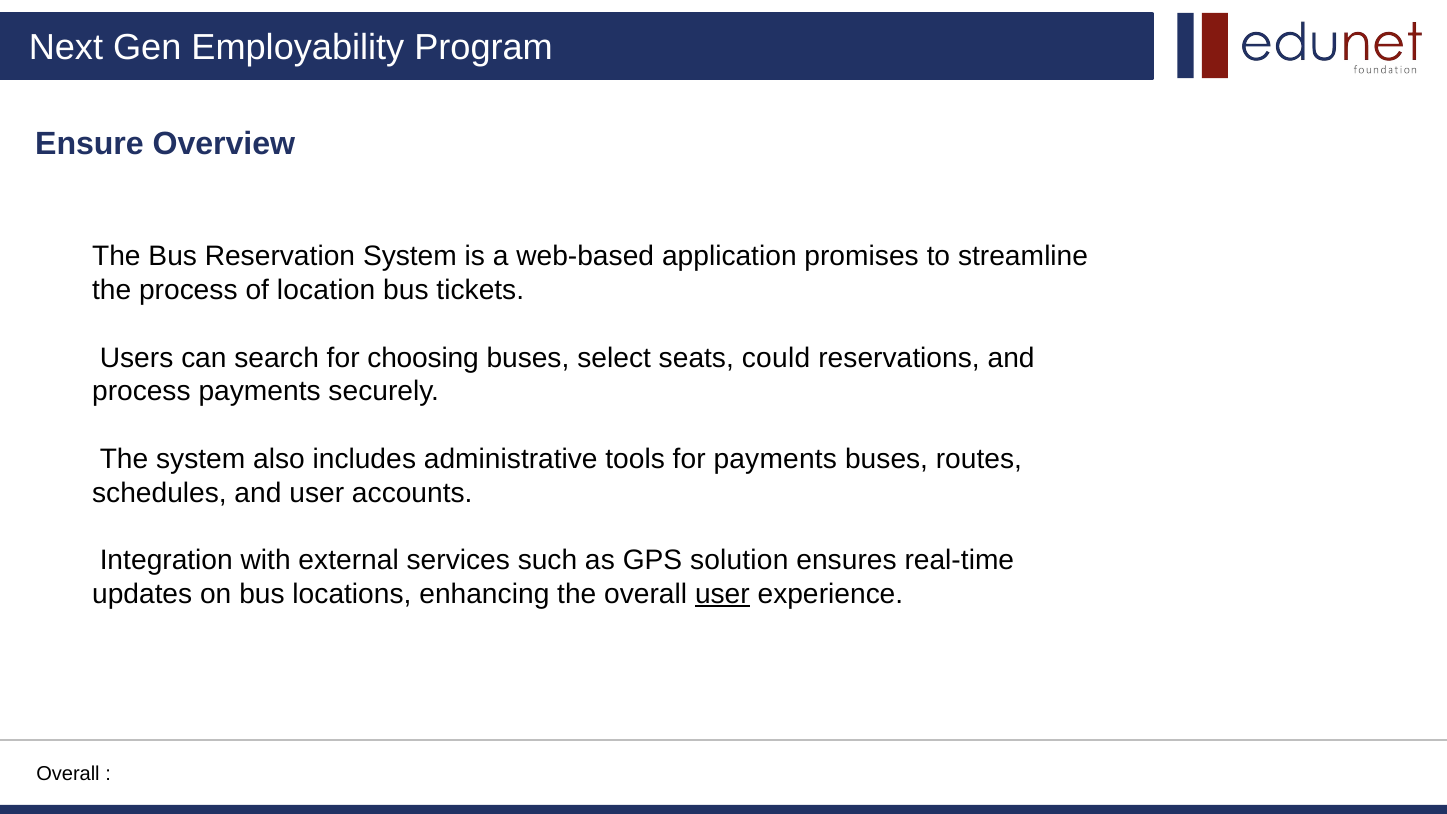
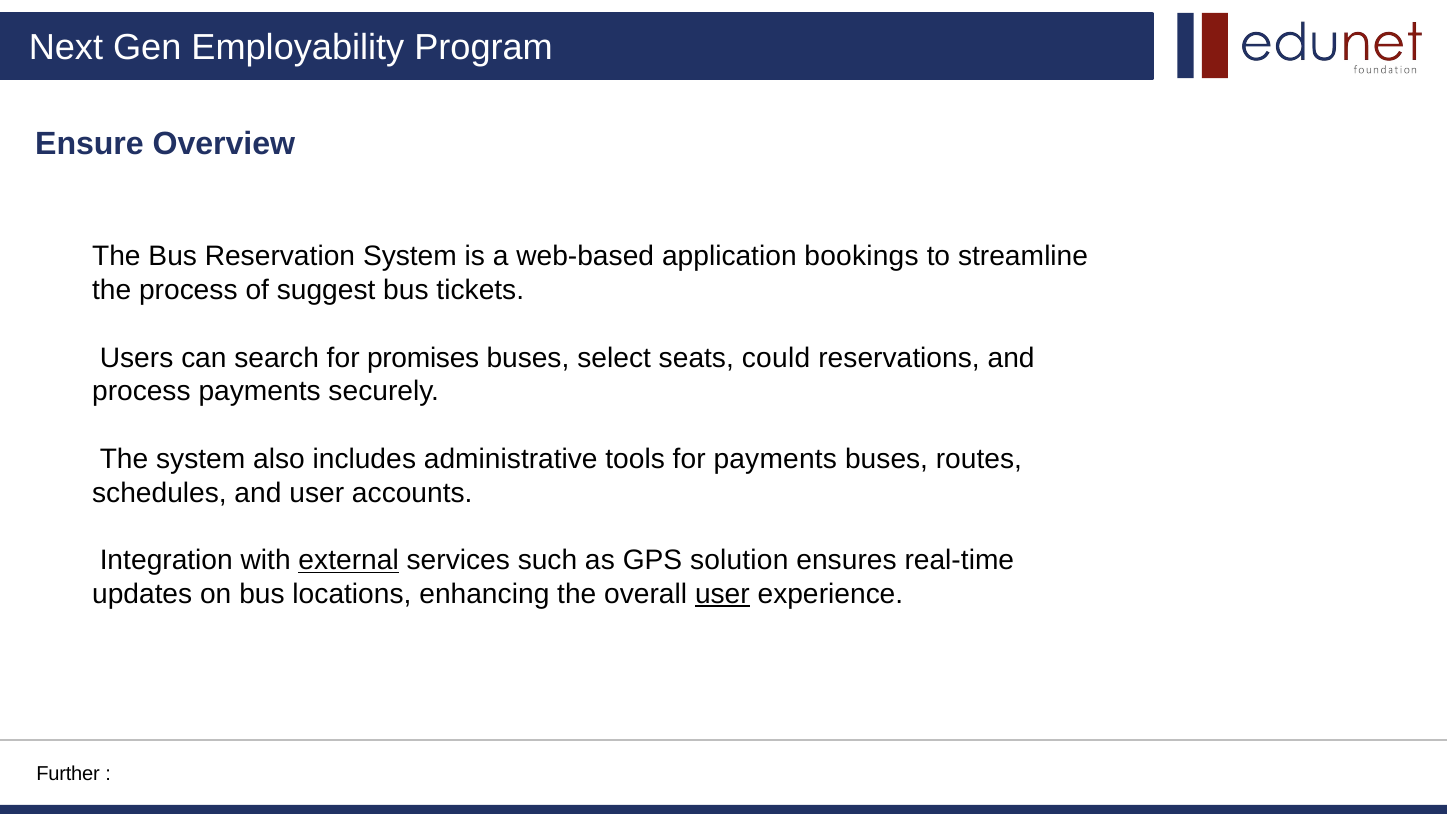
promises: promises -> bookings
location: location -> suggest
choosing: choosing -> promises
external underline: none -> present
Overall at (68, 774): Overall -> Further
